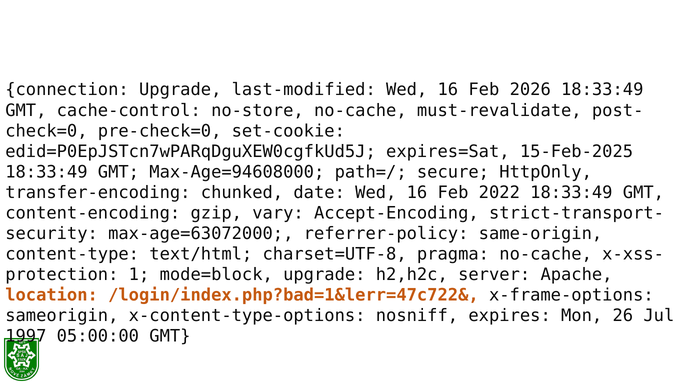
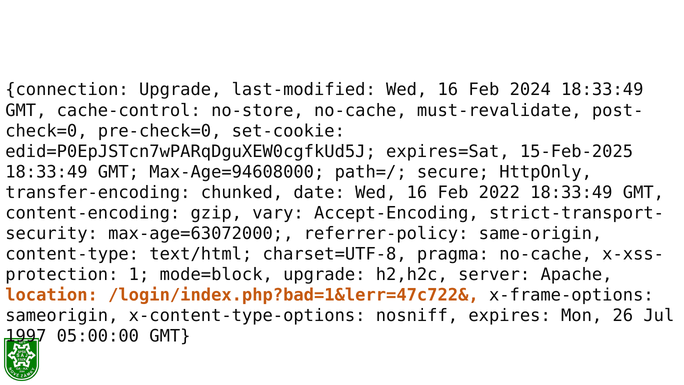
2026: 2026 -> 2024
